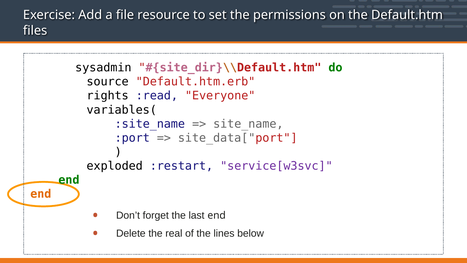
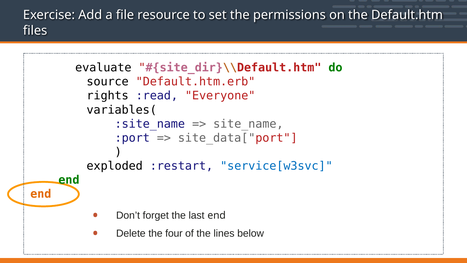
sysadmin: sysadmin -> evaluate
service[w3svc colour: purple -> blue
real: real -> four
